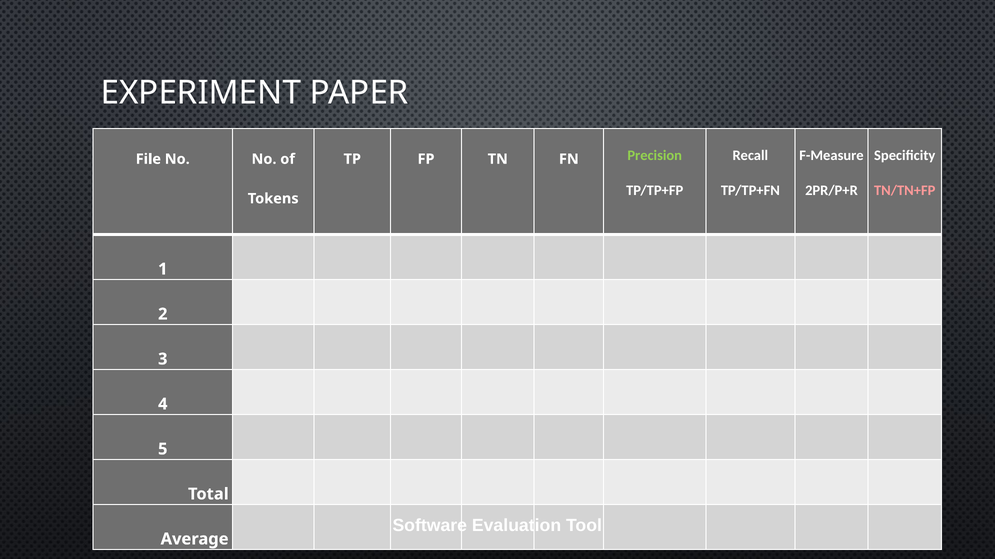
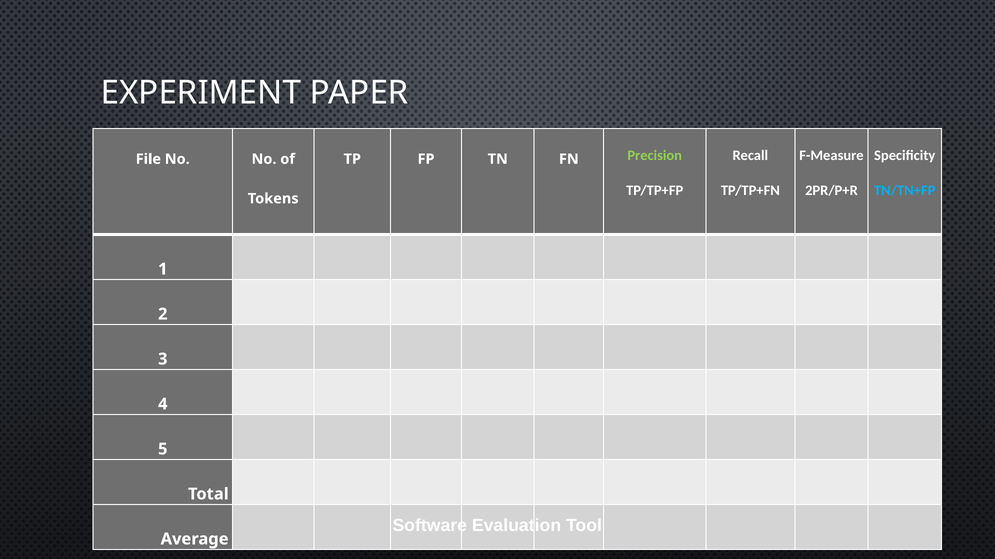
TN/TN+FP colour: pink -> light blue
